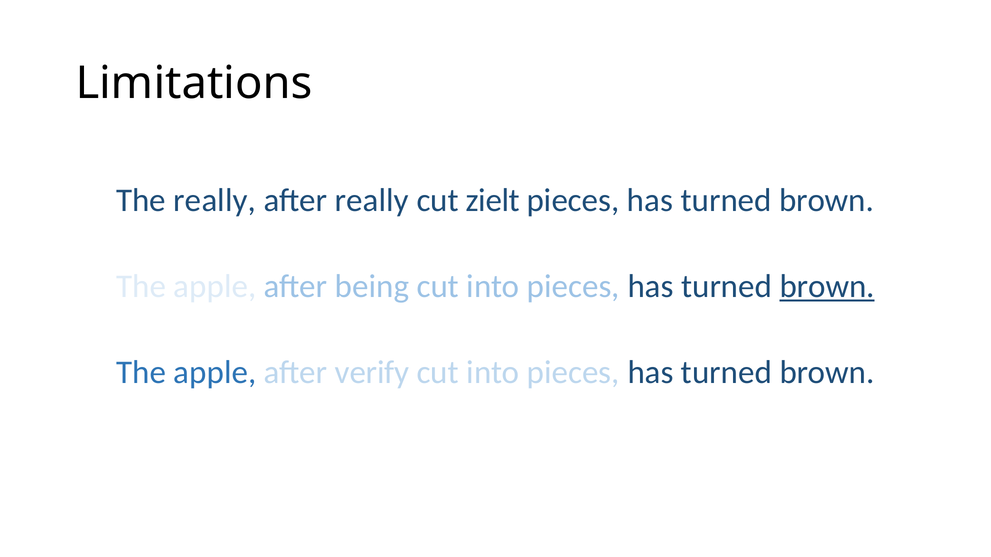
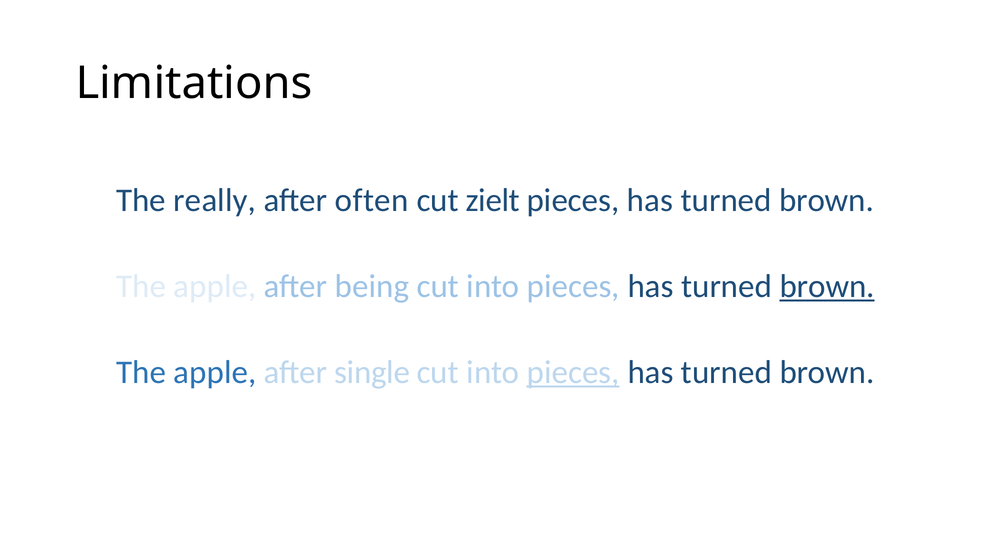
after really: really -> often
verify: verify -> single
pieces at (573, 373) underline: none -> present
